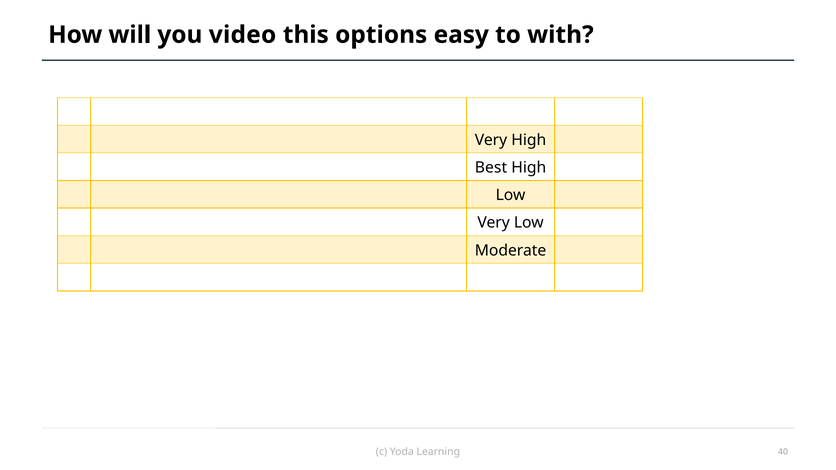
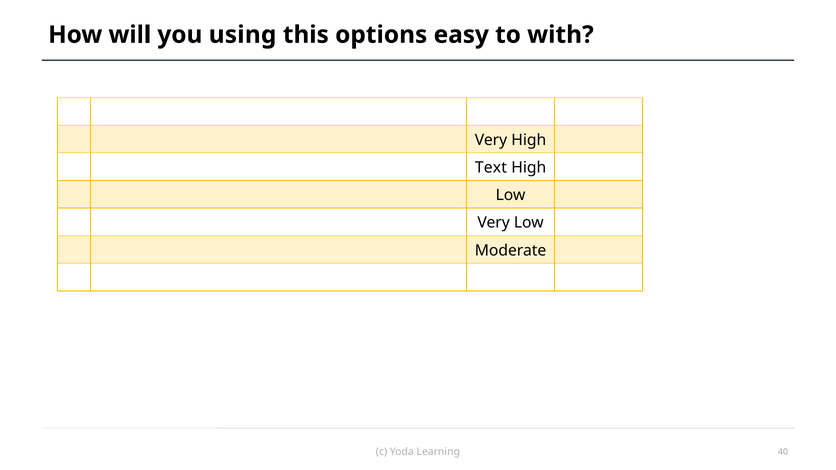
video: video -> using
Best: Best -> Text
